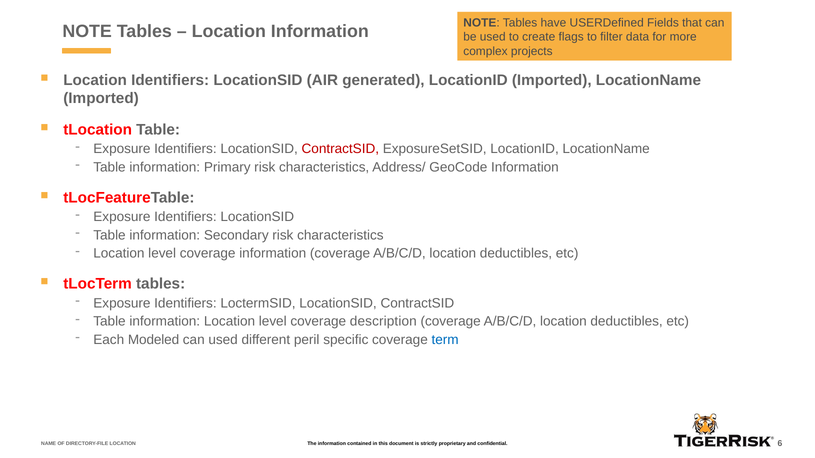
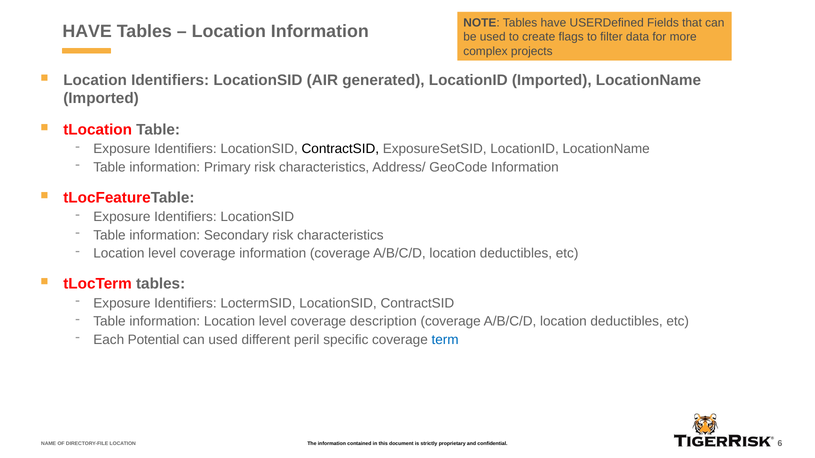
NOTE at (87, 31): NOTE -> HAVE
ContractSID at (340, 149) colour: red -> black
Modeled: Modeled -> Potential
